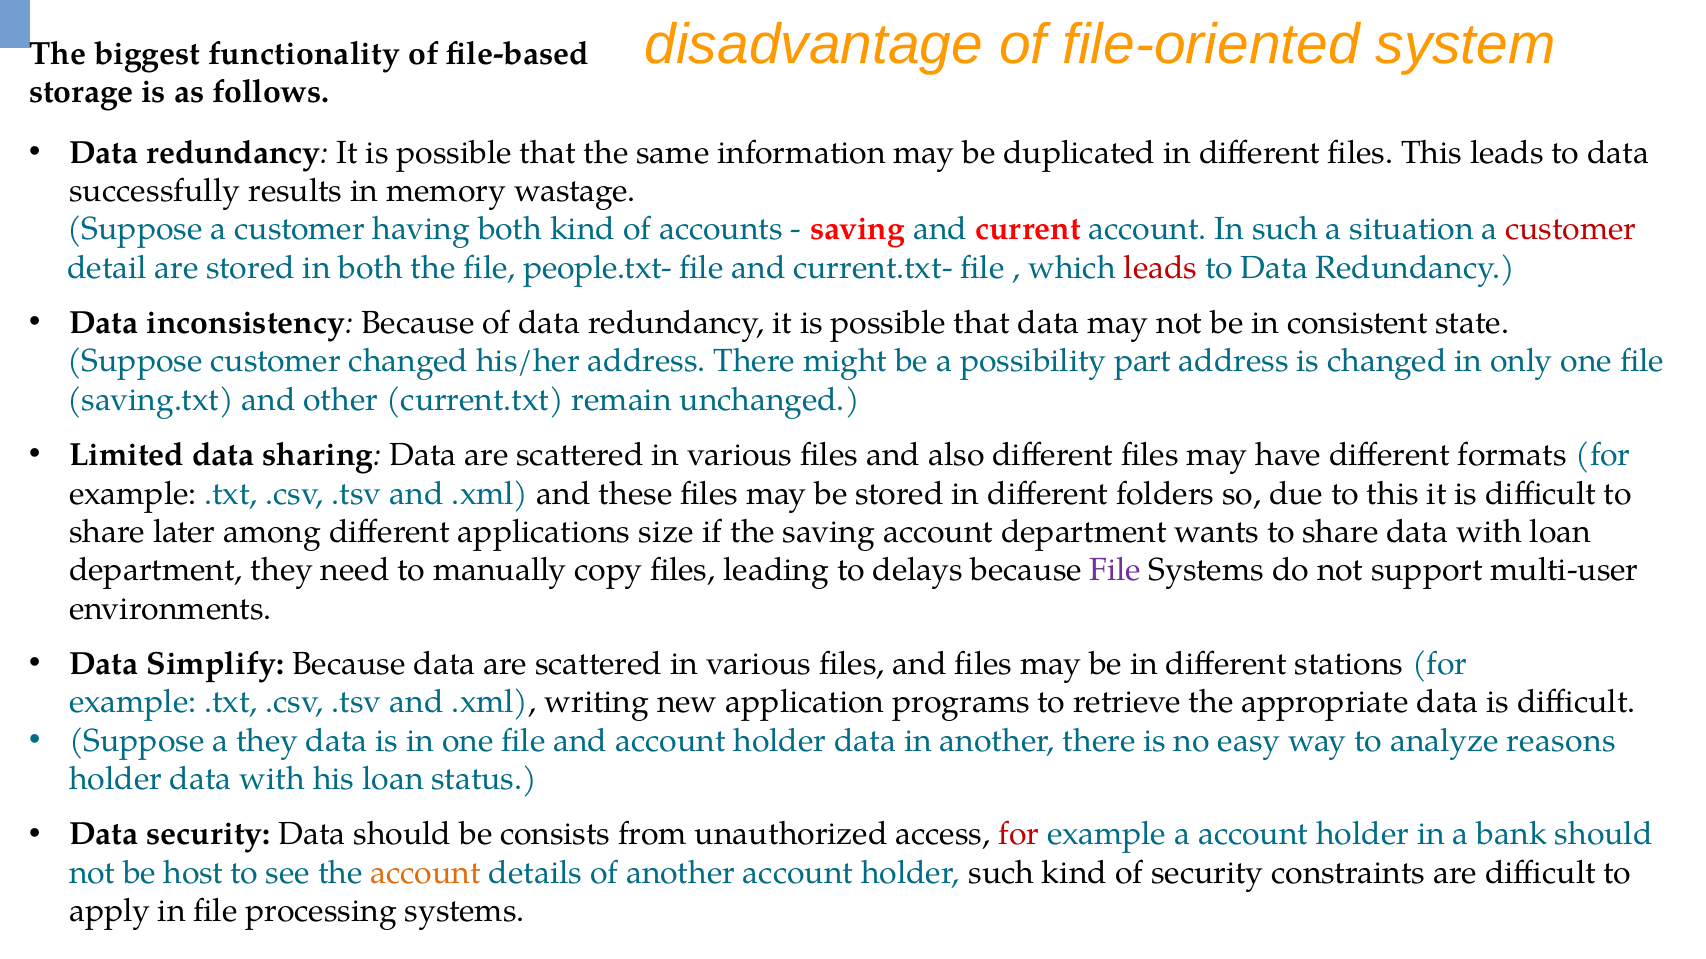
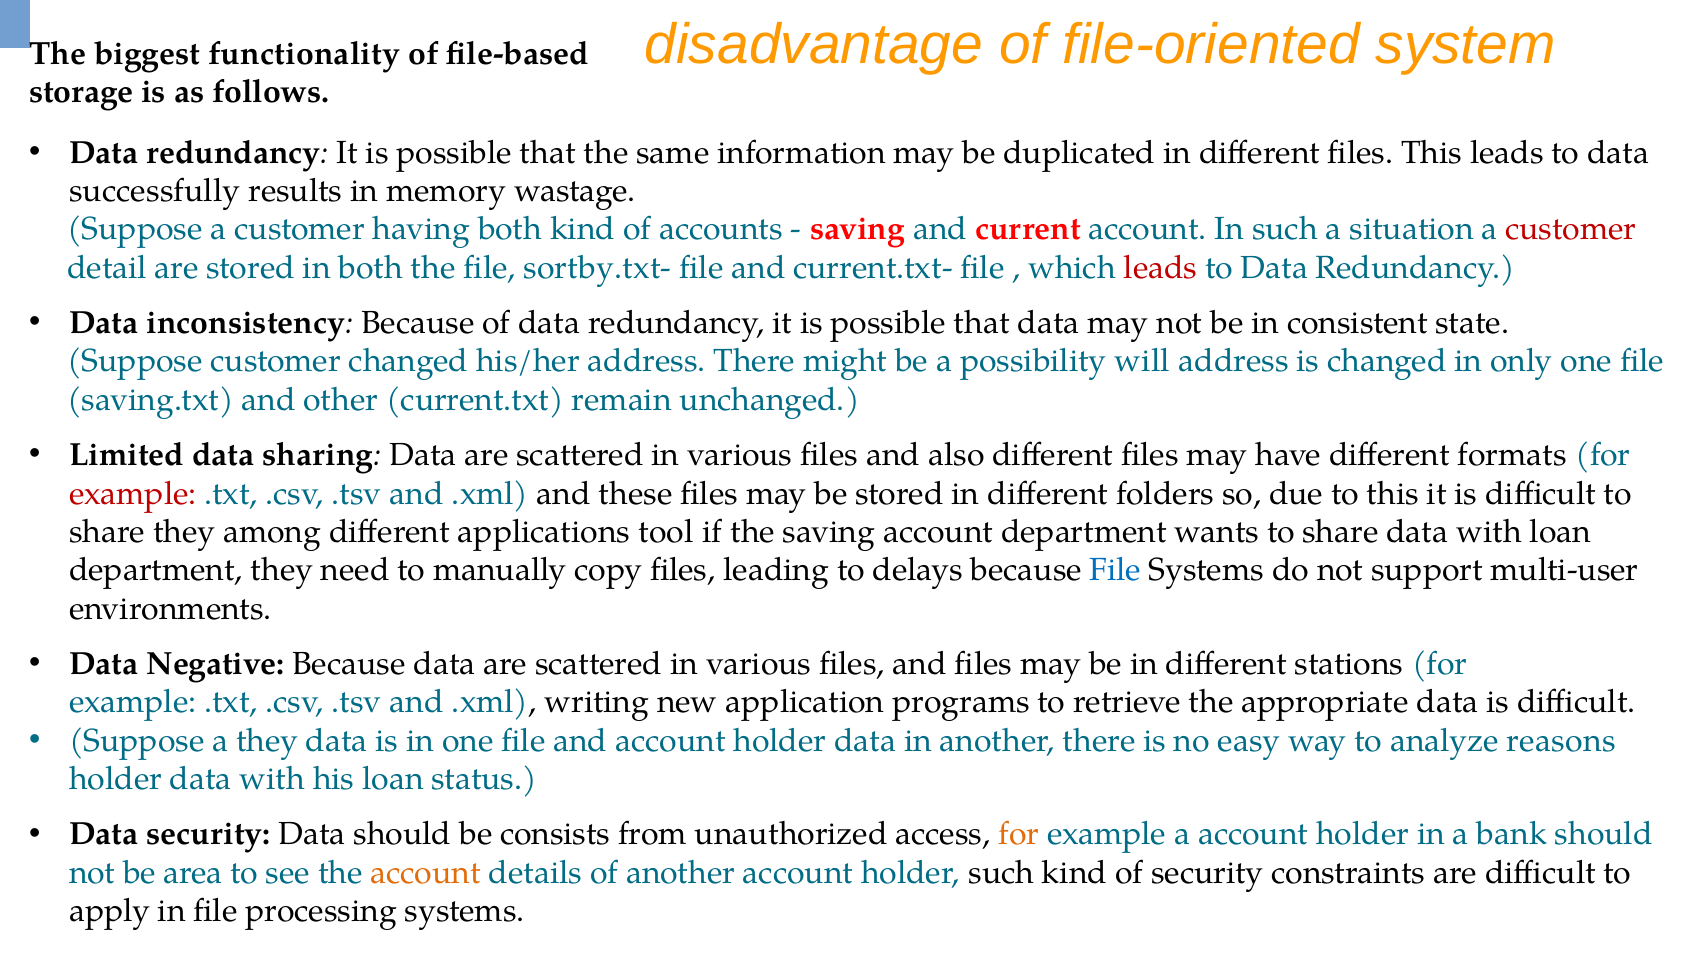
people.txt-: people.txt- -> sortby.txt-
part: part -> will
example at (133, 494) colour: black -> red
share later: later -> they
size: size -> tool
File at (1116, 571) colour: purple -> blue
Simplify: Simplify -> Negative
for at (1019, 835) colour: red -> orange
host: host -> area
